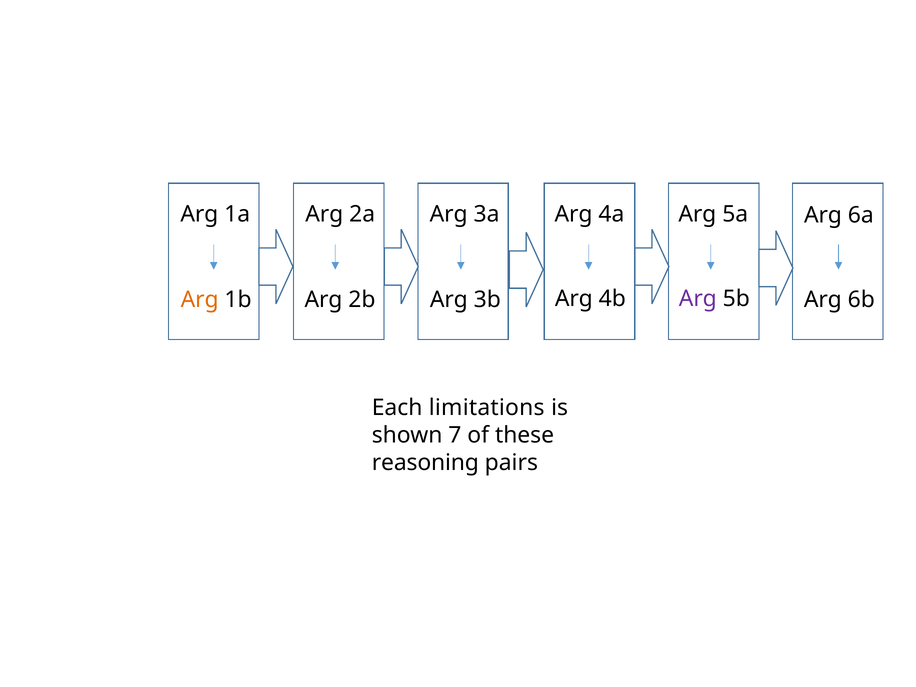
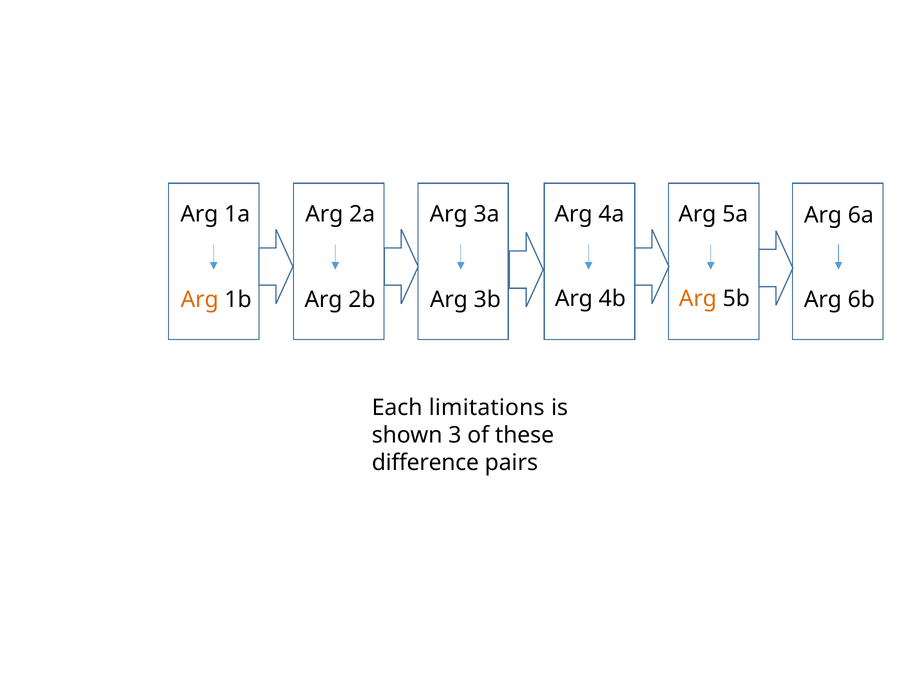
Arg at (698, 299) colour: purple -> orange
7: 7 -> 3
reasoning: reasoning -> difference
